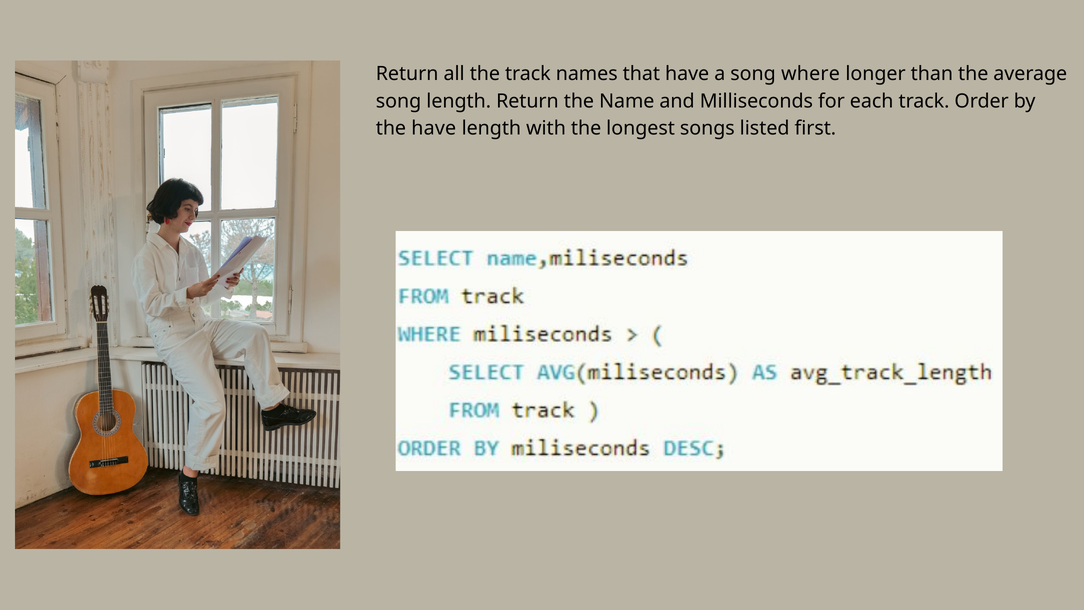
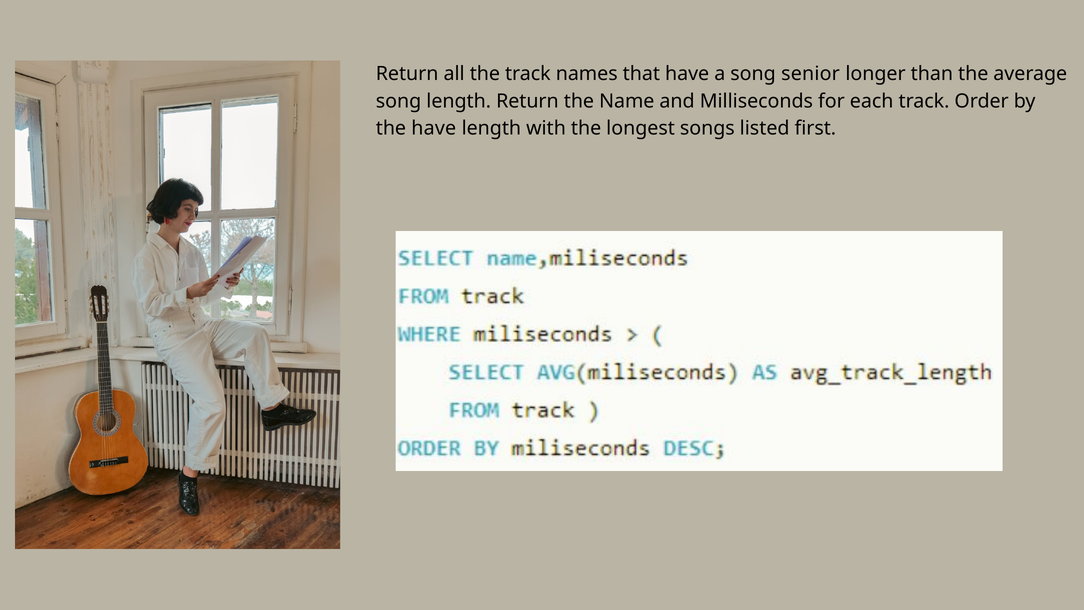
where: where -> senior
